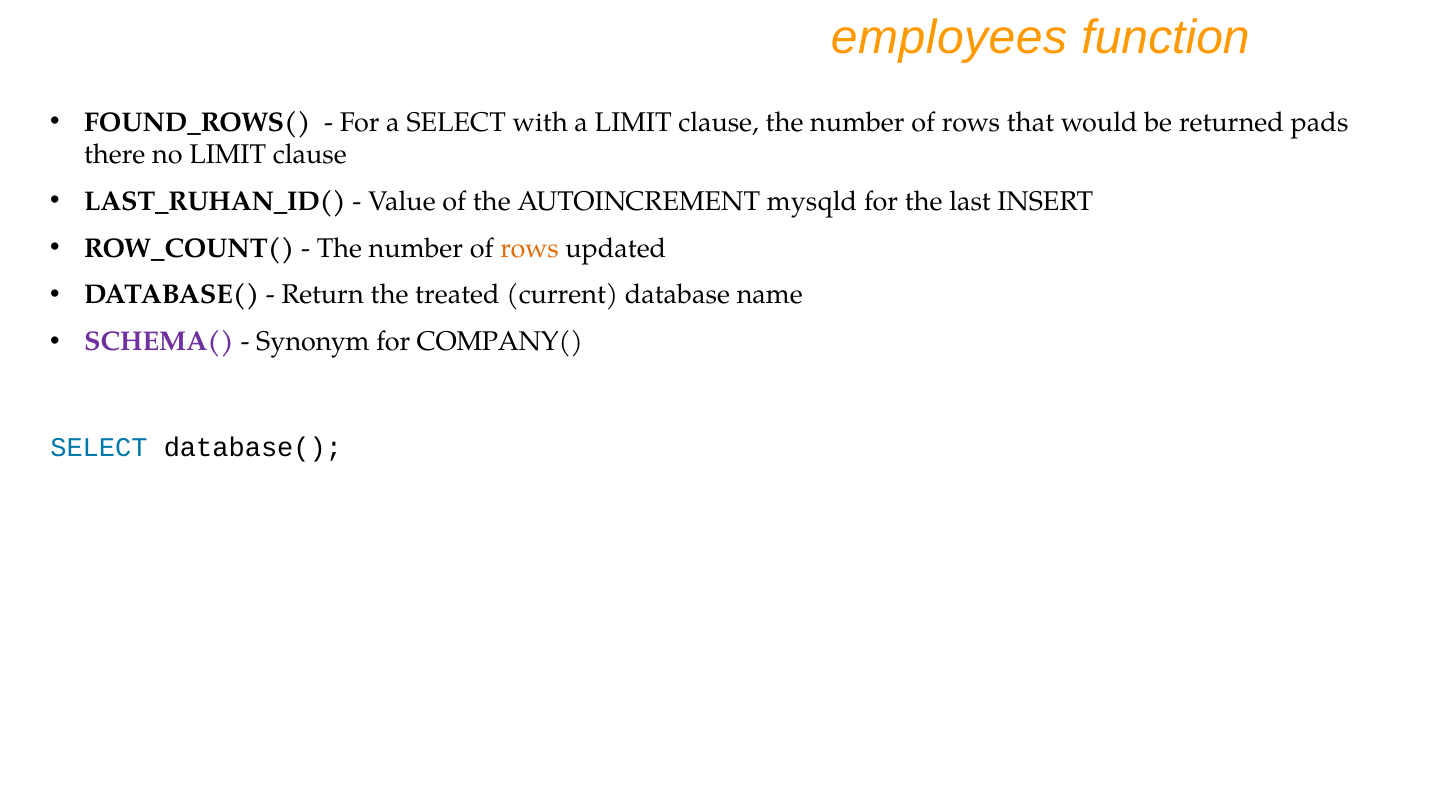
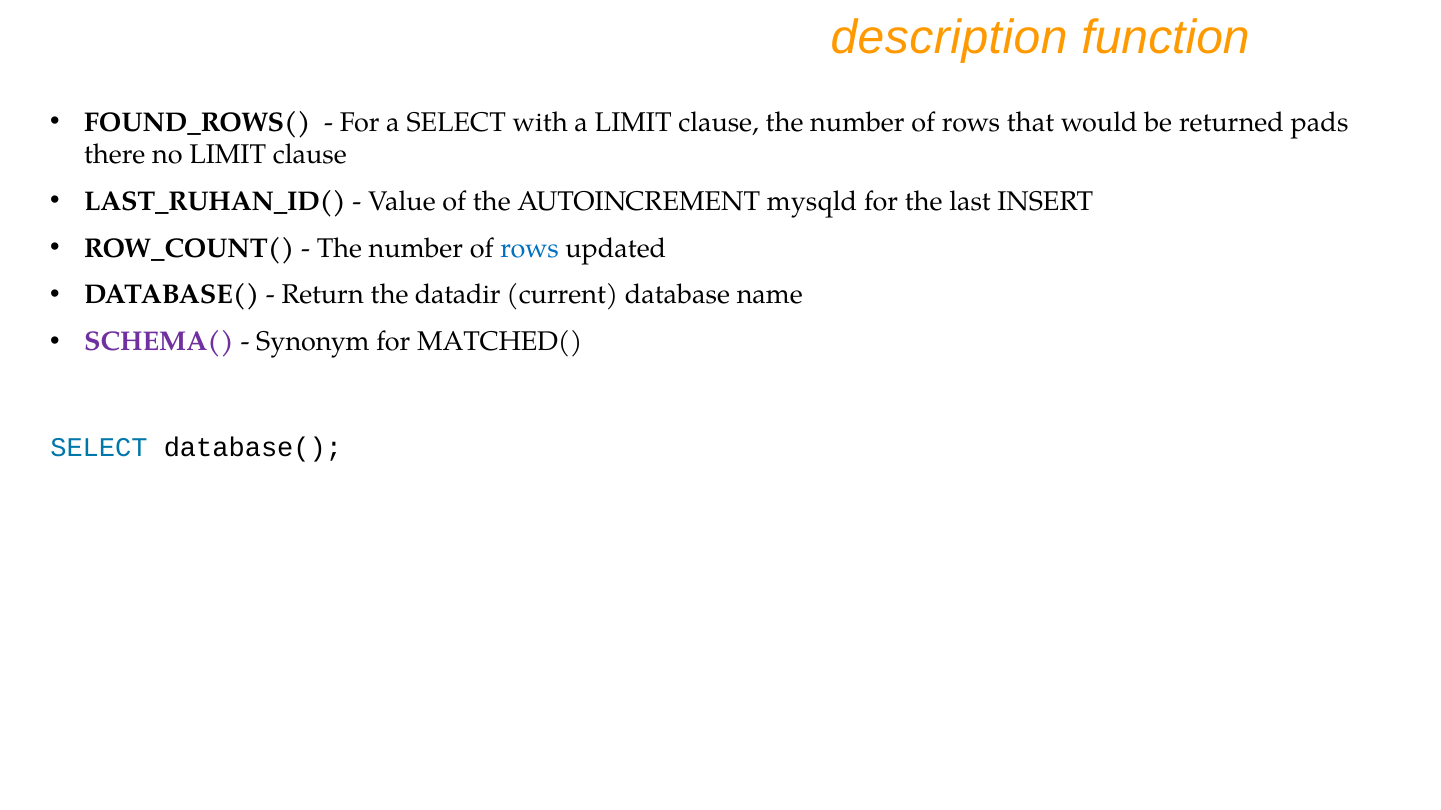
employees: employees -> description
rows at (530, 248) colour: orange -> blue
treated: treated -> datadir
COMPANY(: COMPANY( -> MATCHED(
